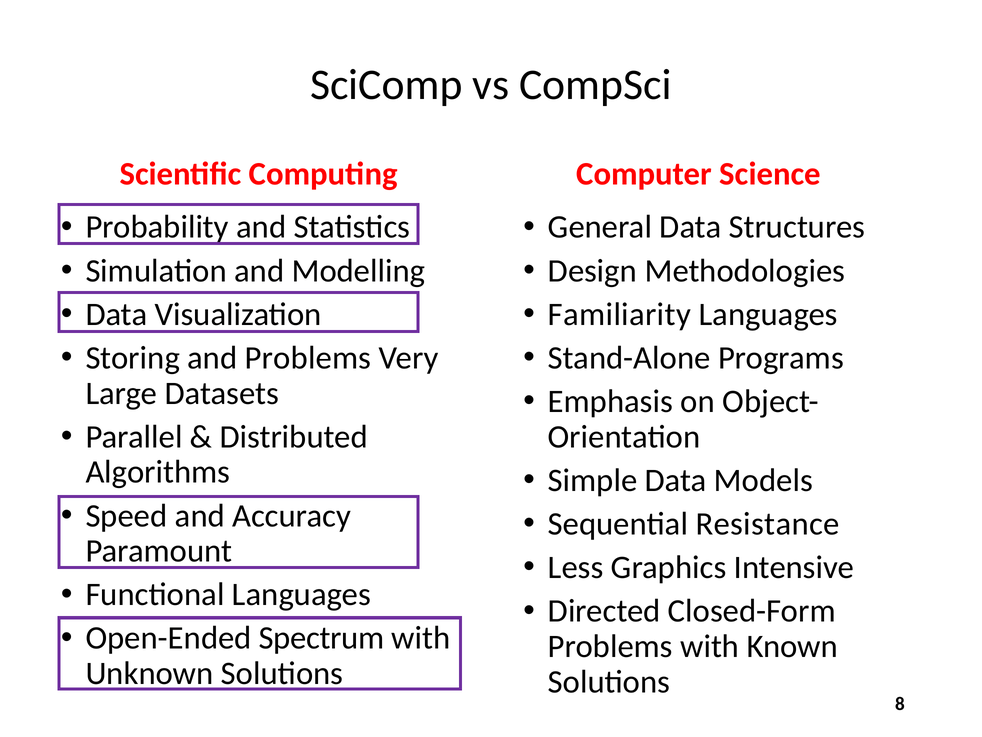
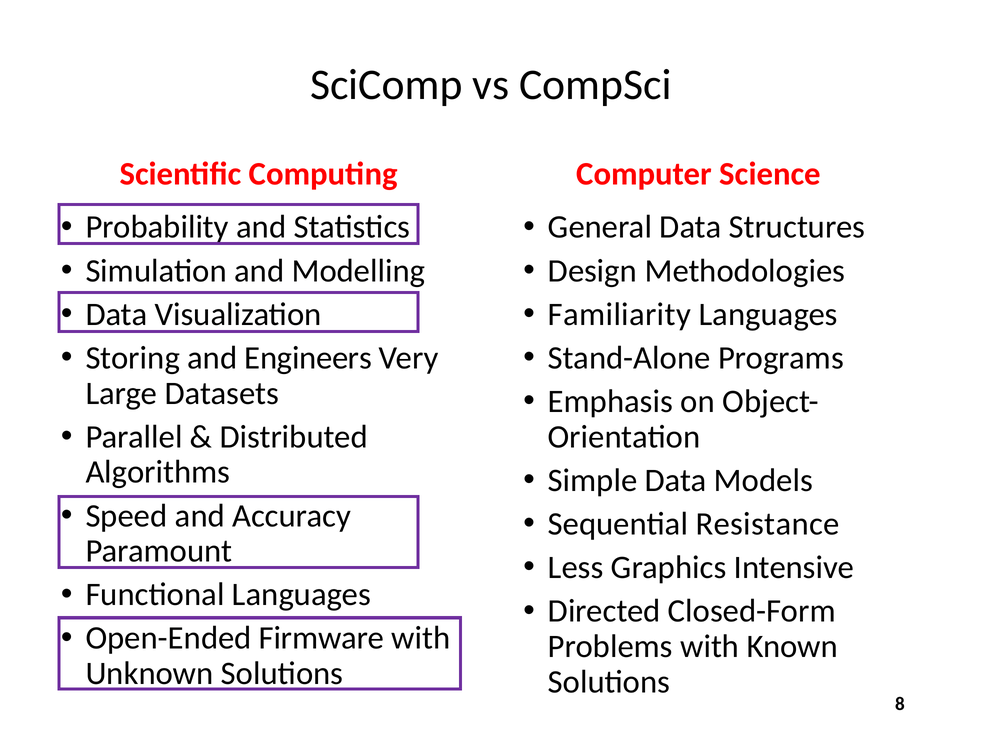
and Problems: Problems -> Engineers
Spectrum: Spectrum -> Firmware
